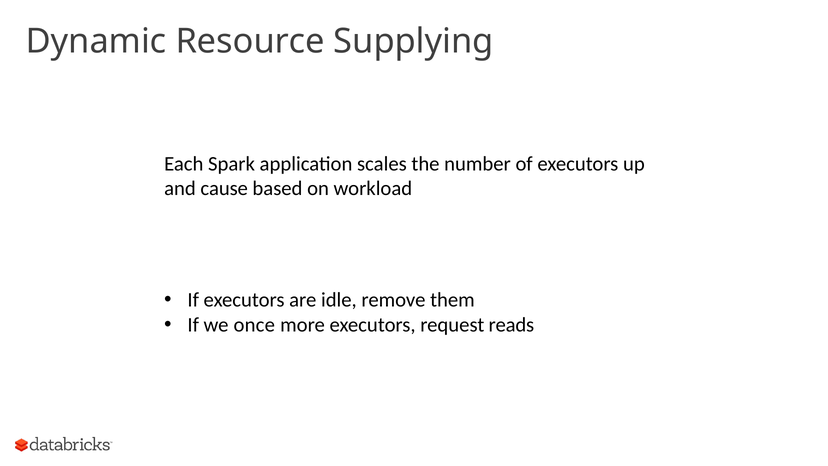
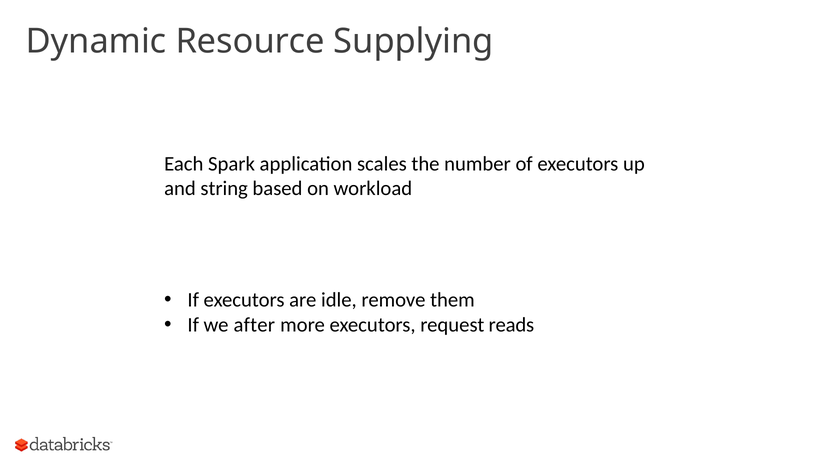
cause: cause -> string
once: once -> after
